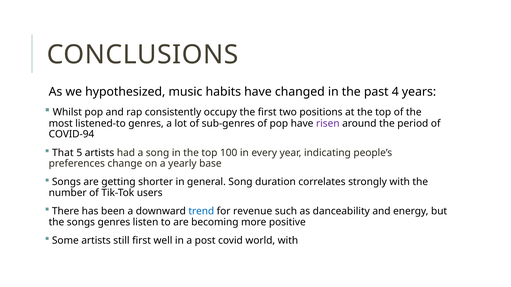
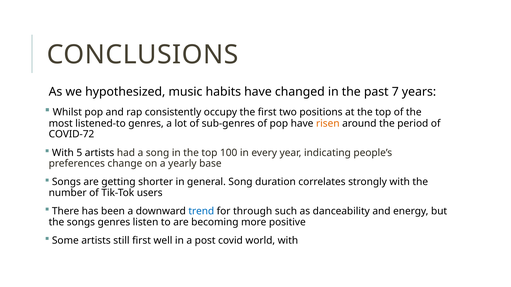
4: 4 -> 7
risen colour: purple -> orange
COVID-94: COVID-94 -> COVID-72
That at (63, 153): That -> With
revenue: revenue -> through
